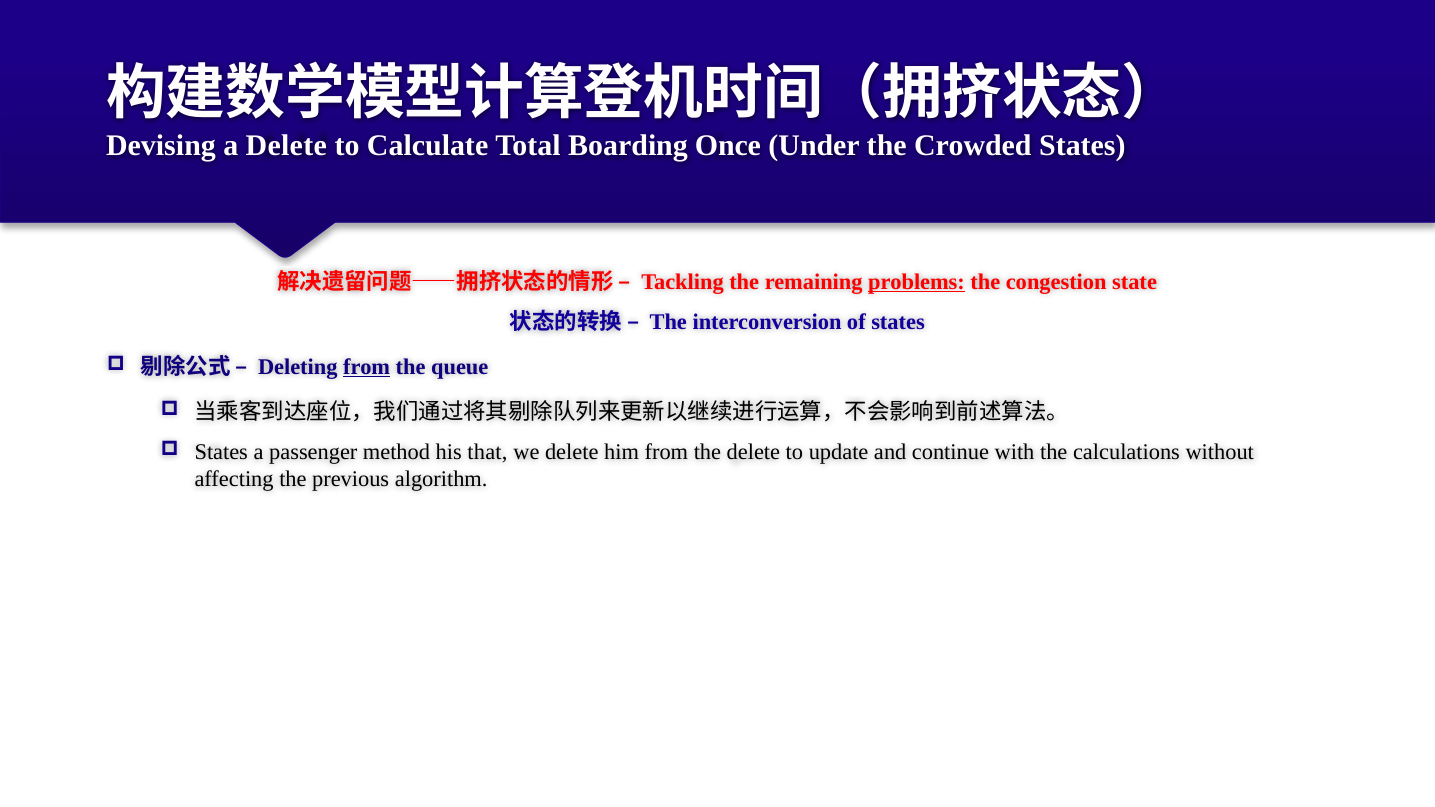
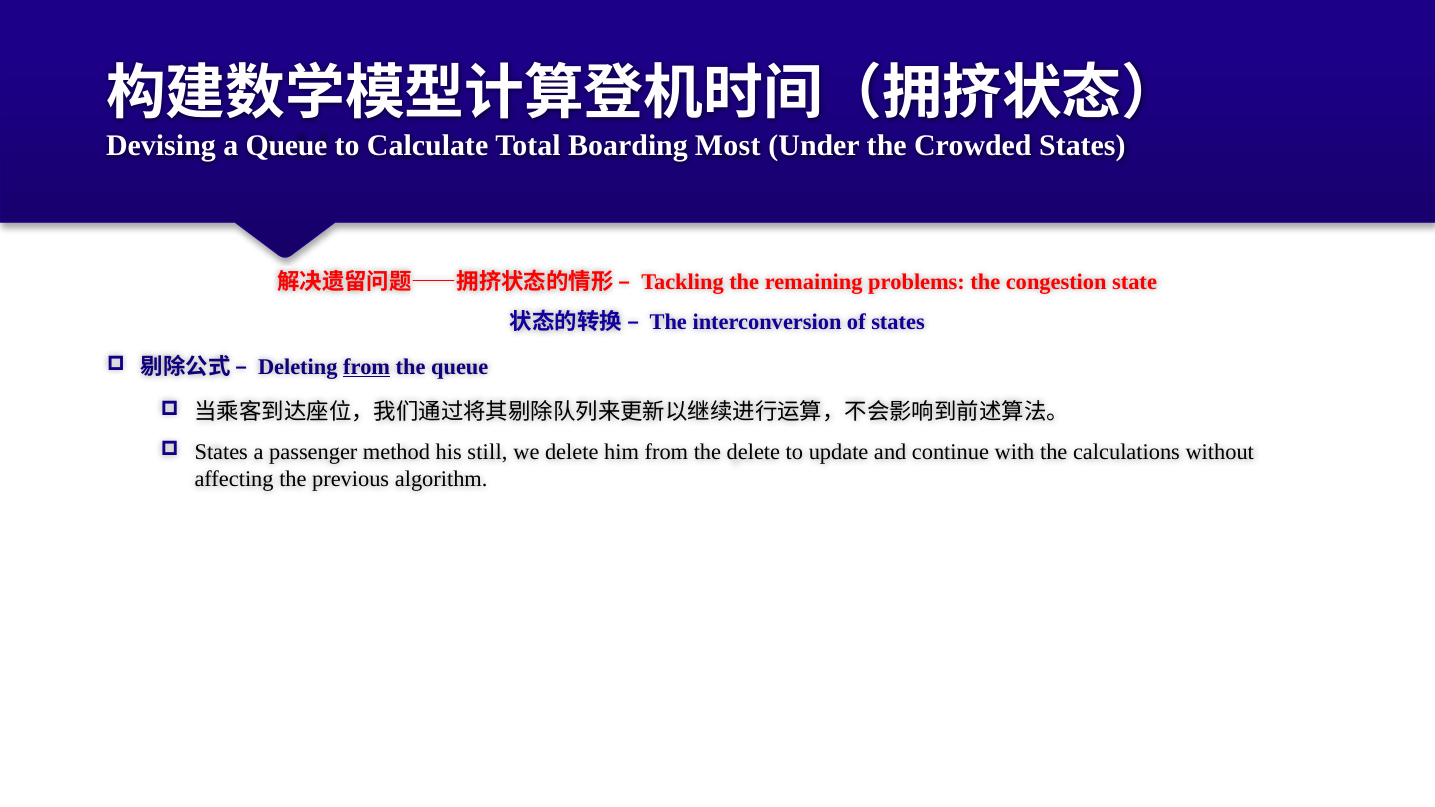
a Delete: Delete -> Queue
Once: Once -> Most
problems underline: present -> none
that: that -> still
